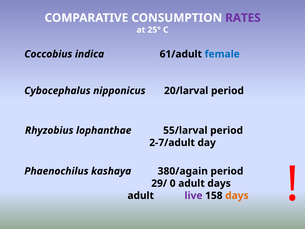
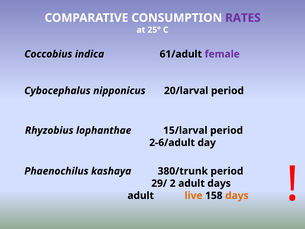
female colour: blue -> purple
55/larval: 55/larval -> 15/larval
2-7/adult: 2-7/adult -> 2-6/adult
380/again: 380/again -> 380/trunk
0: 0 -> 2
live colour: purple -> orange
